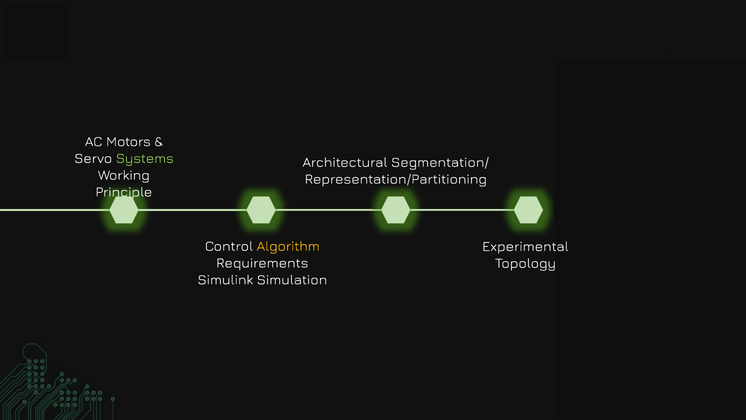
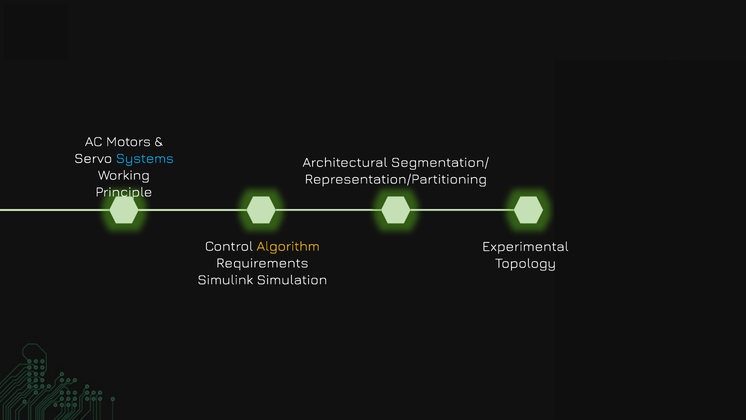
Systems colour: light green -> light blue
